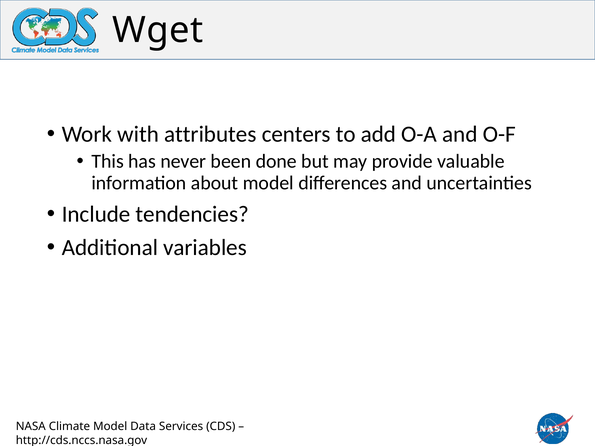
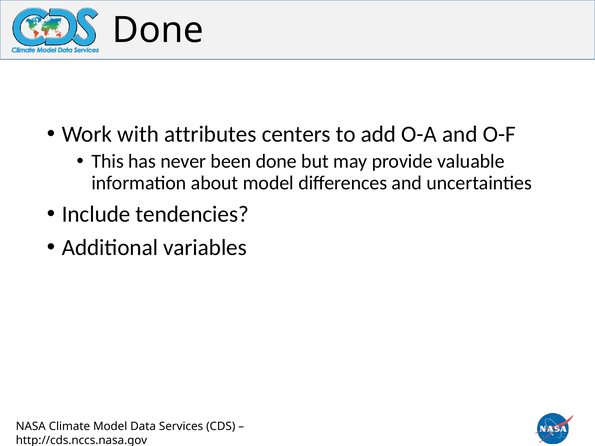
Wget at (158, 30): Wget -> Done
